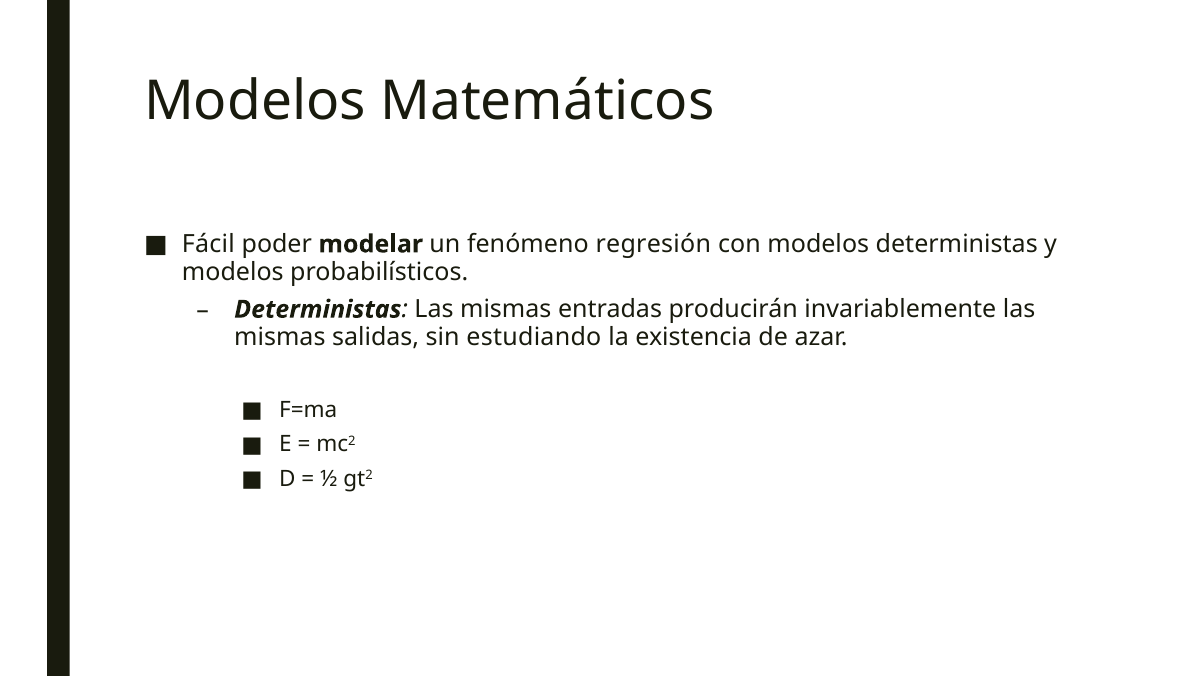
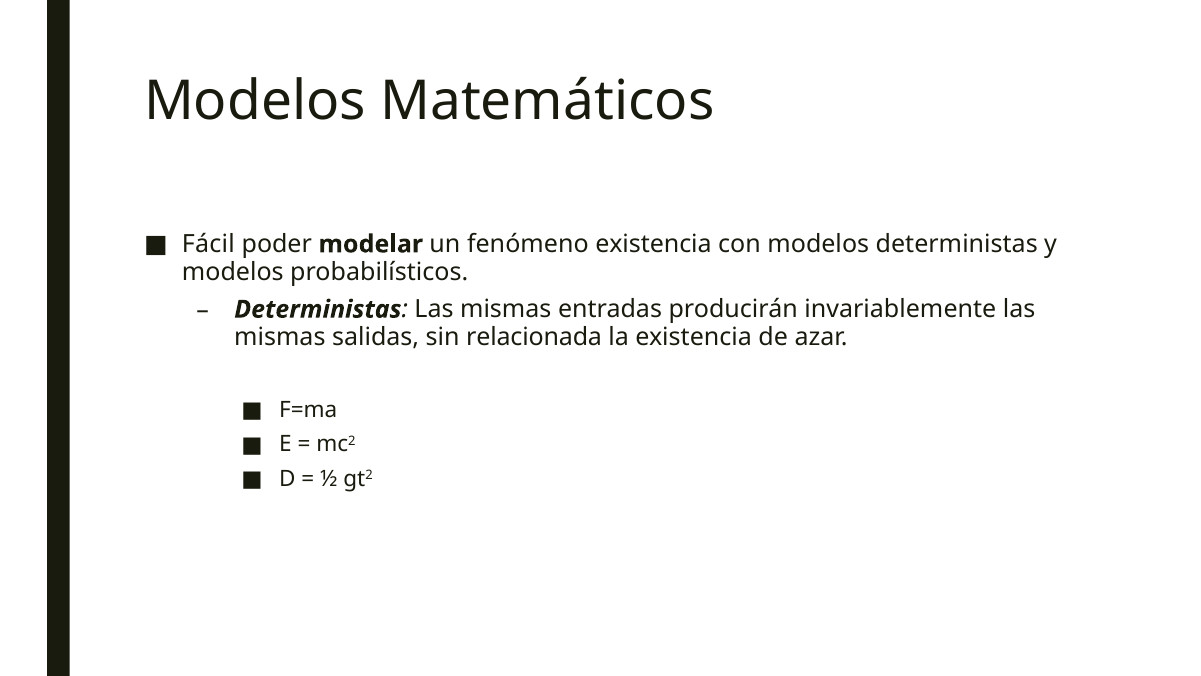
fenómeno regresión: regresión -> existencia
estudiando: estudiando -> relacionada
